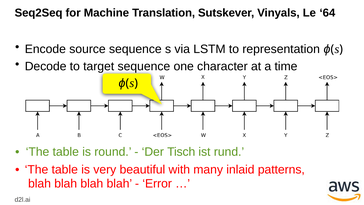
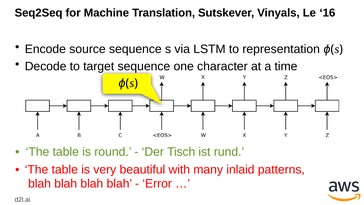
64: 64 -> 16
